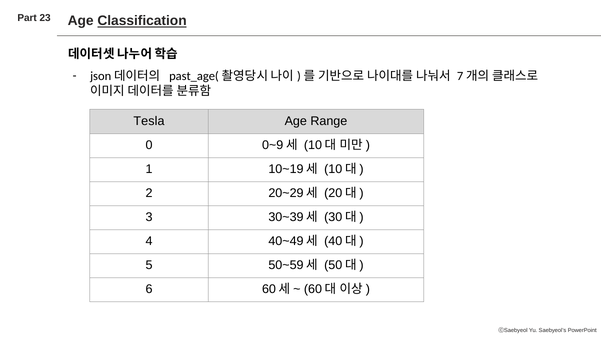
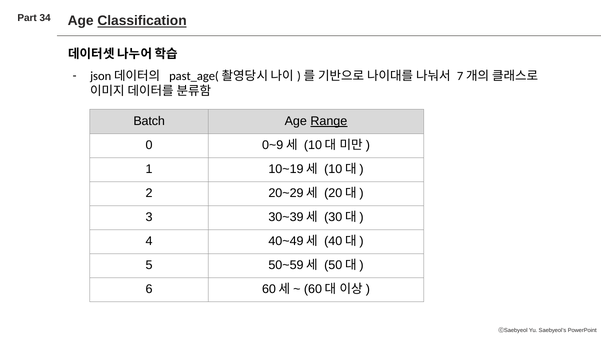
23: 23 -> 34
Tesla: Tesla -> Batch
Range underline: none -> present
